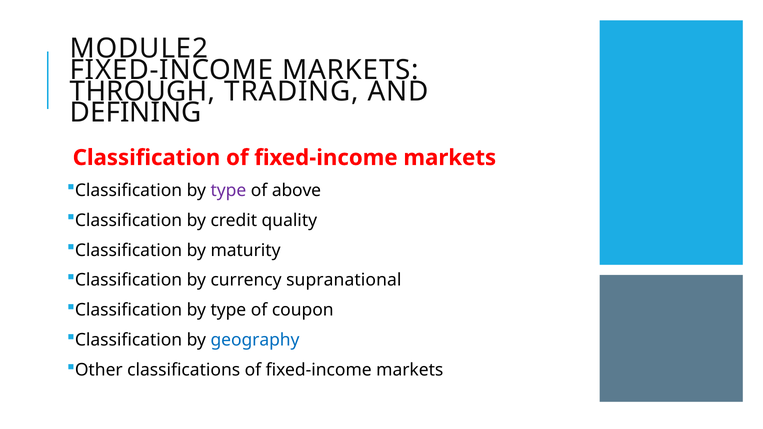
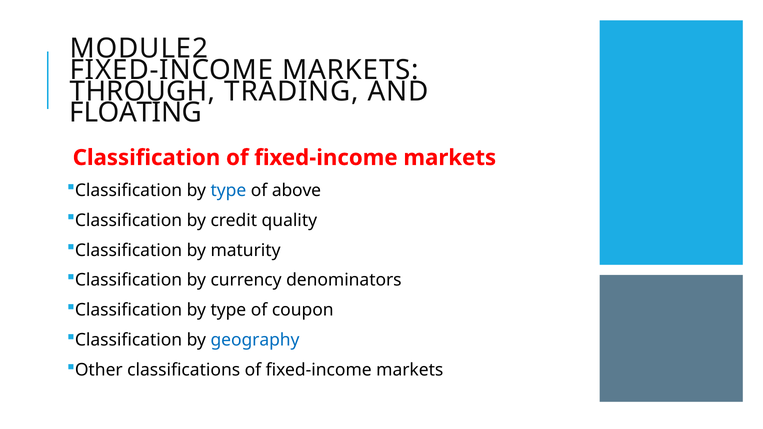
DEFINING: DEFINING -> FLOATING
type at (228, 190) colour: purple -> blue
supranational: supranational -> denominators
